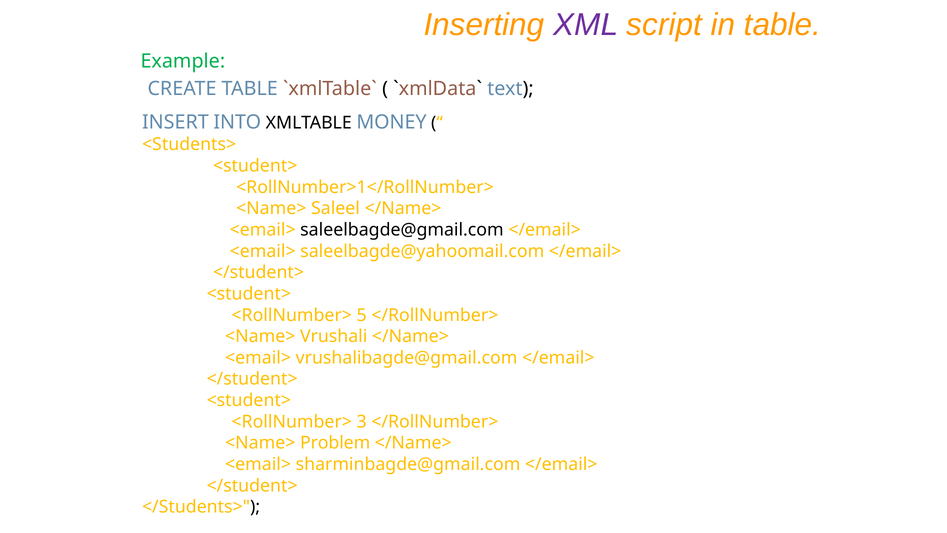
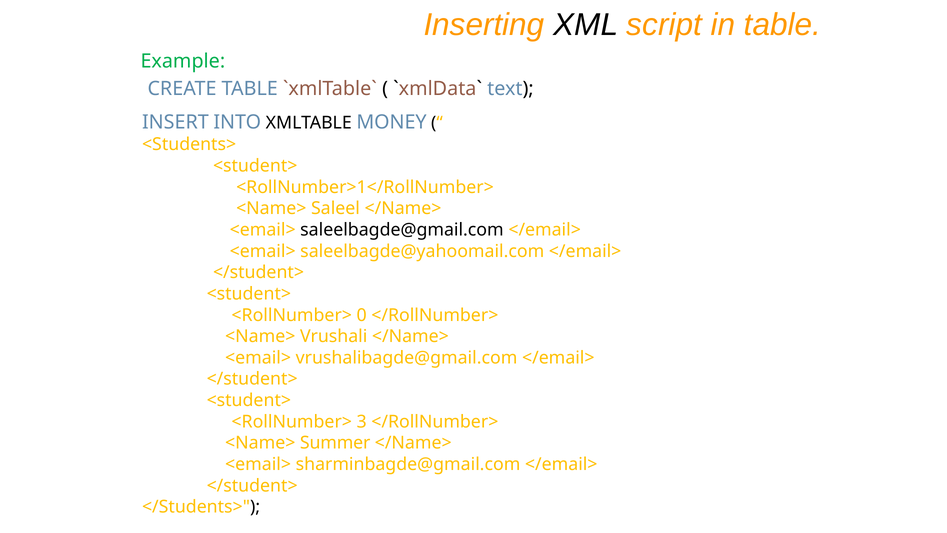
XML colour: purple -> black
5: 5 -> 0
Problem: Problem -> Summer
